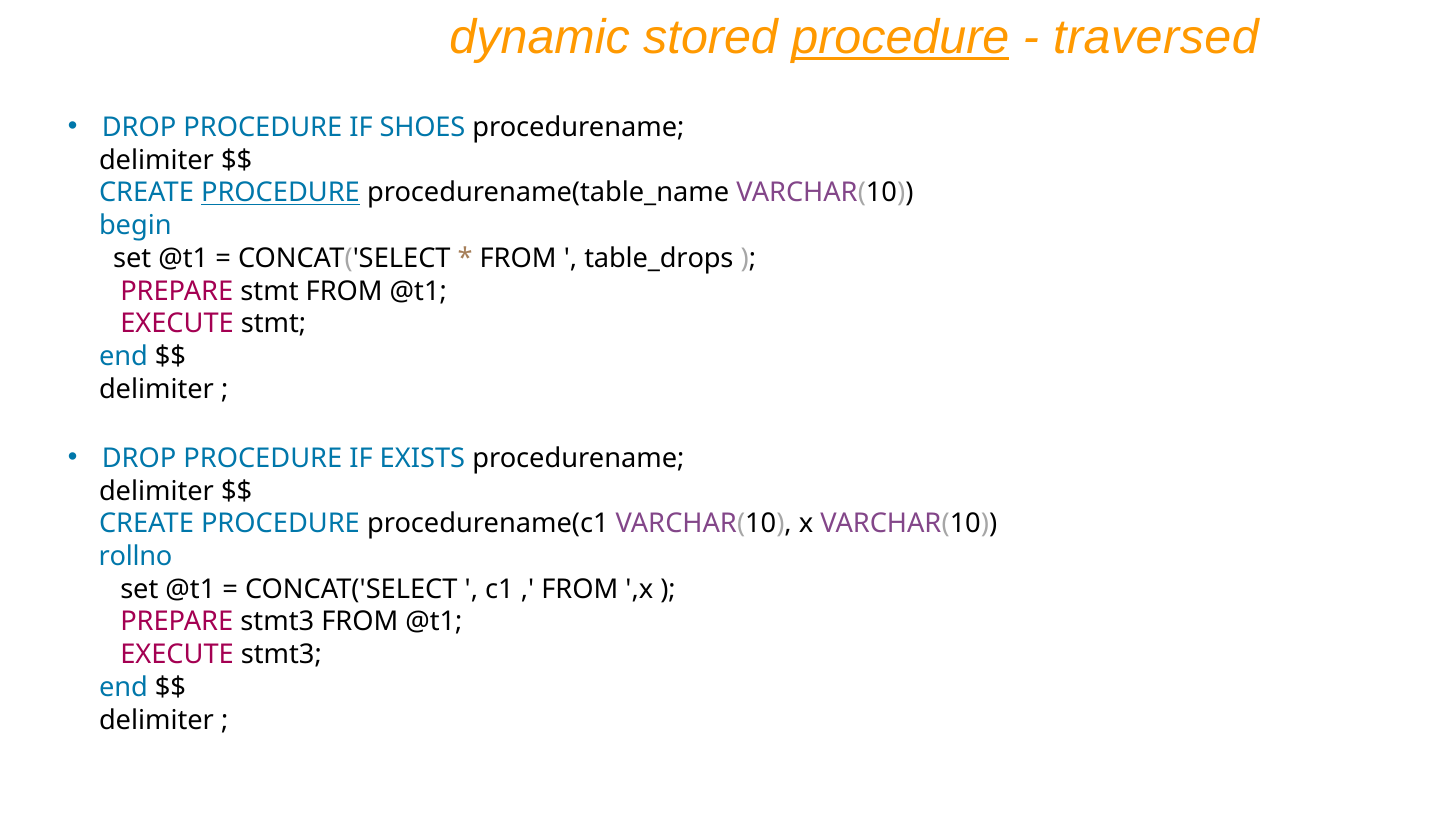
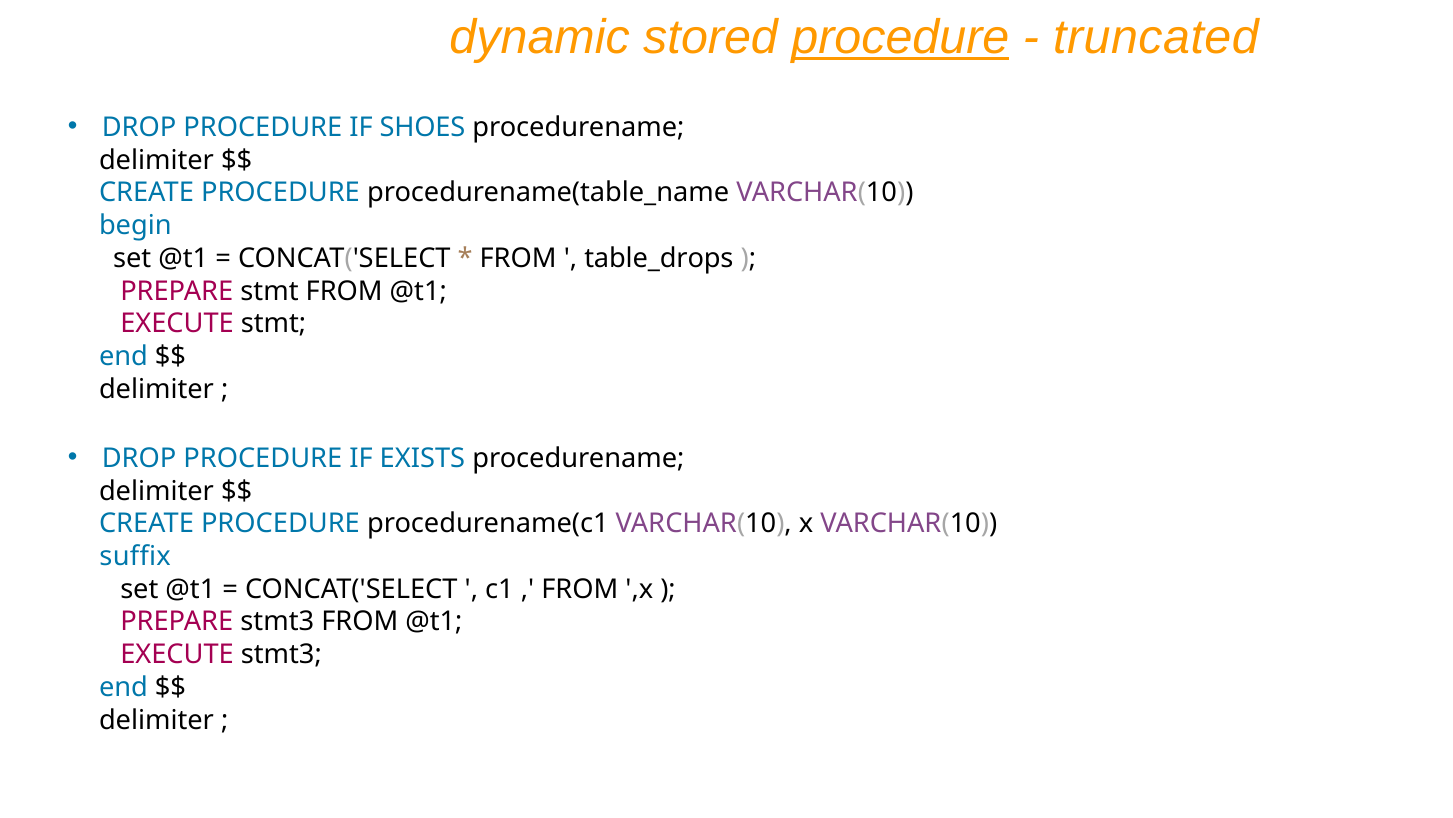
traversed: traversed -> truncated
PROCEDURE at (280, 193) underline: present -> none
rollno: rollno -> suffix
